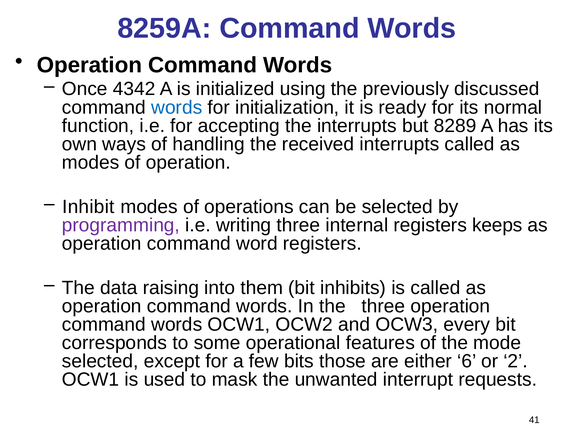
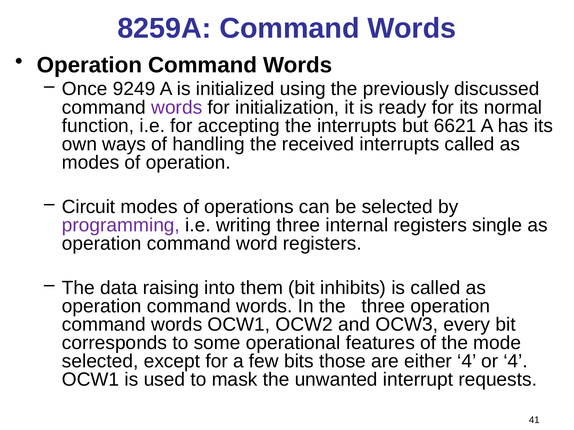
4342: 4342 -> 9249
words at (177, 107) colour: blue -> purple
8289: 8289 -> 6621
Inhibit: Inhibit -> Circuit
keeps: keeps -> single
either 6: 6 -> 4
or 2: 2 -> 4
